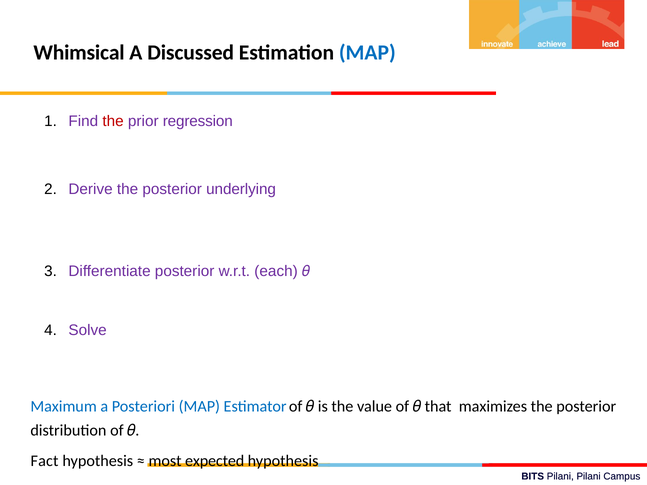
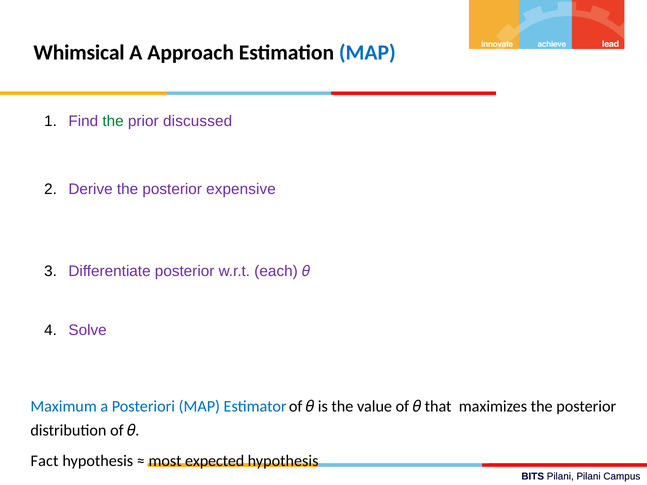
Discussed: Discussed -> Approach
the at (113, 121) colour: red -> green
regression: regression -> discussed
underlying: underlying -> expensive
